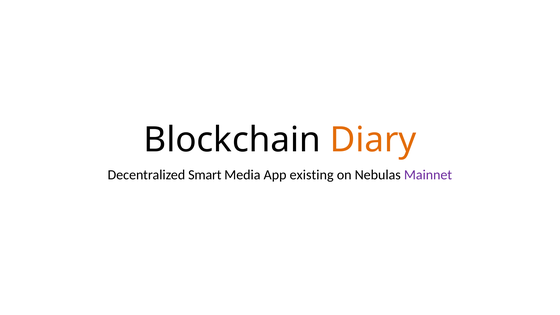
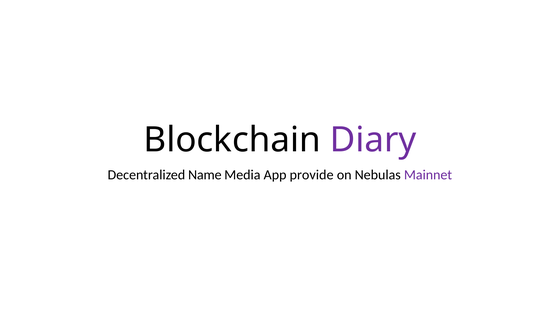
Diary colour: orange -> purple
Smart: Smart -> Name
existing: existing -> provide
